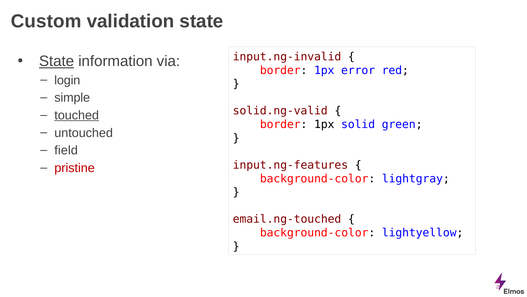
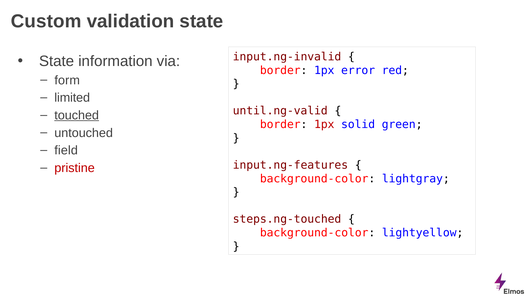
State at (57, 61) underline: present -> none
login: login -> form
simple: simple -> limited
solid.ng-valid: solid.ng-valid -> until.ng-valid
1px at (324, 124) colour: black -> red
email.ng-touched: email.ng-touched -> steps.ng-touched
